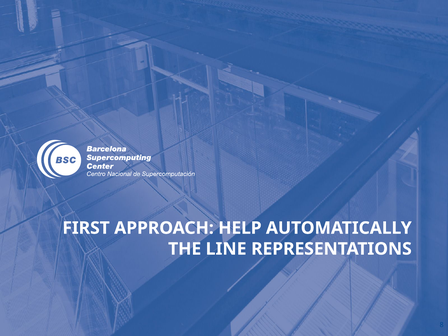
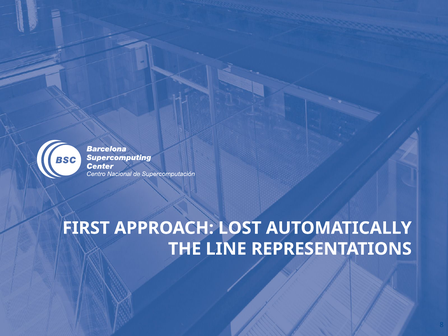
HELP: HELP -> LOST
